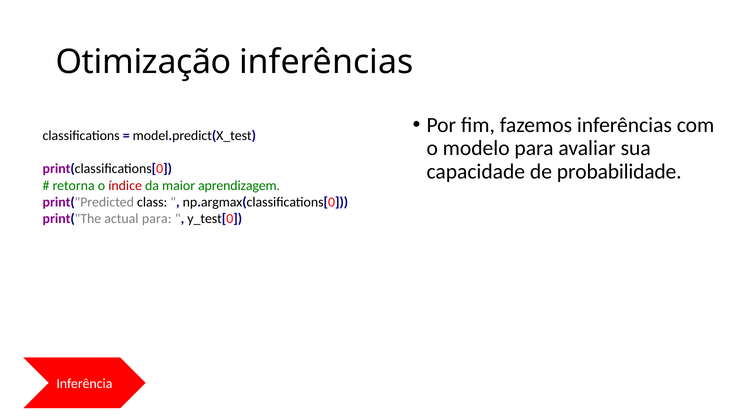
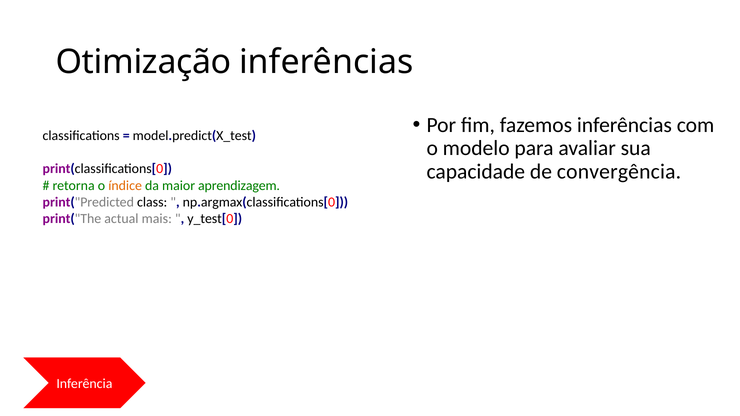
probabilidade: probabilidade -> convergência
índice colour: red -> orange
actual para: para -> mais
